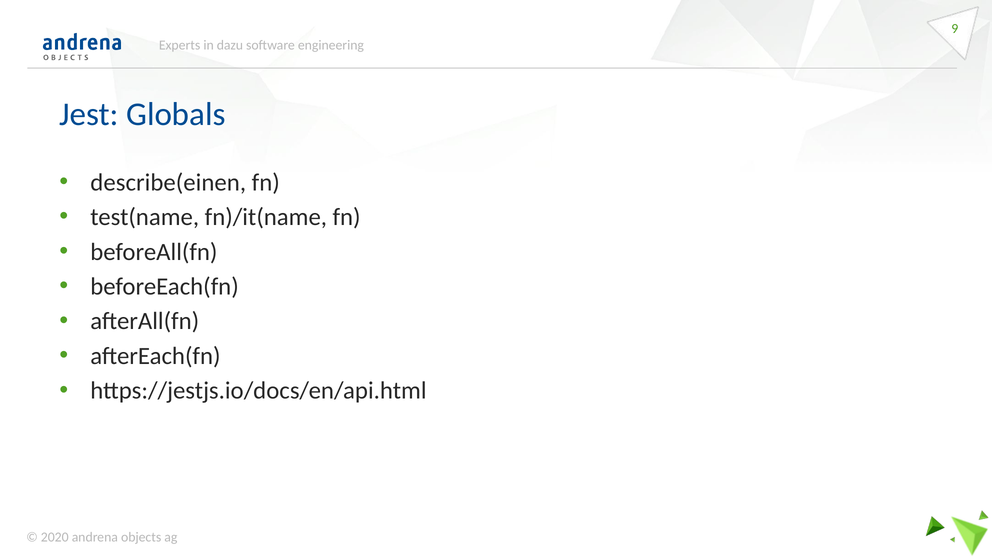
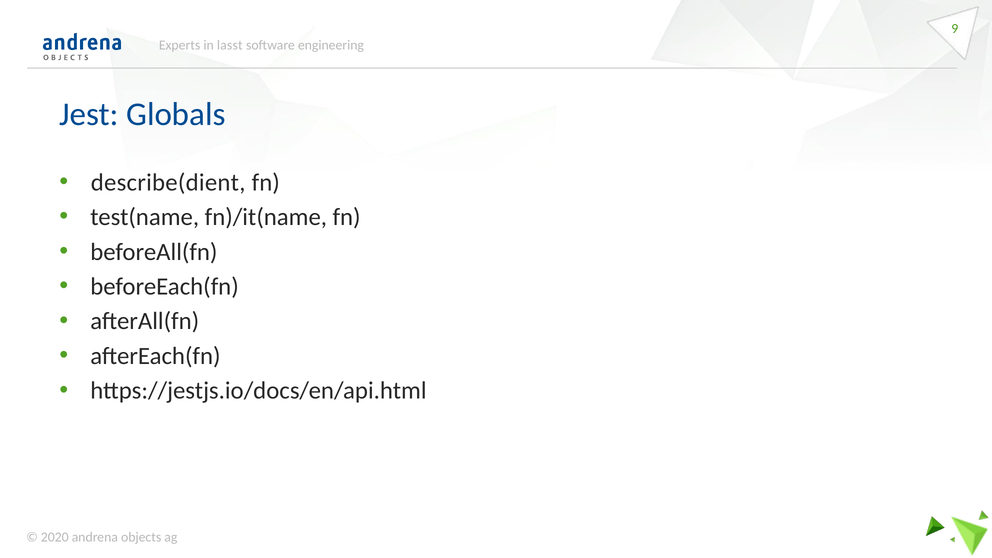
dazu: dazu -> lasst
describe(einen: describe(einen -> describe(dient
